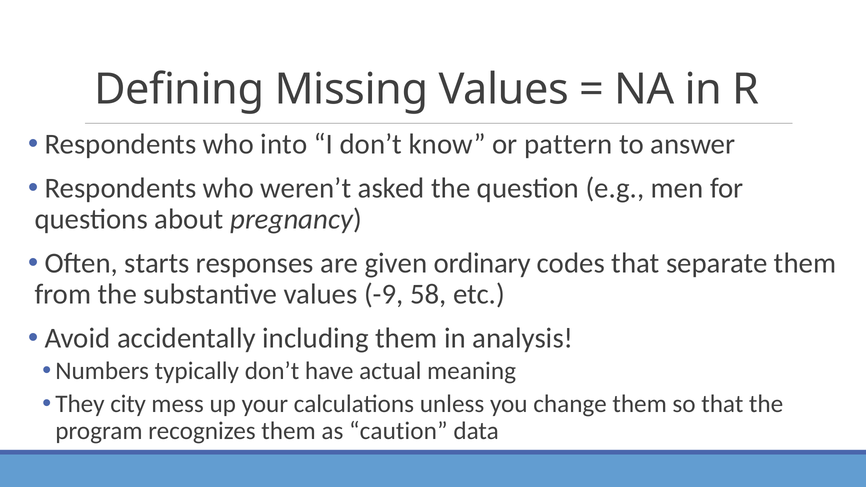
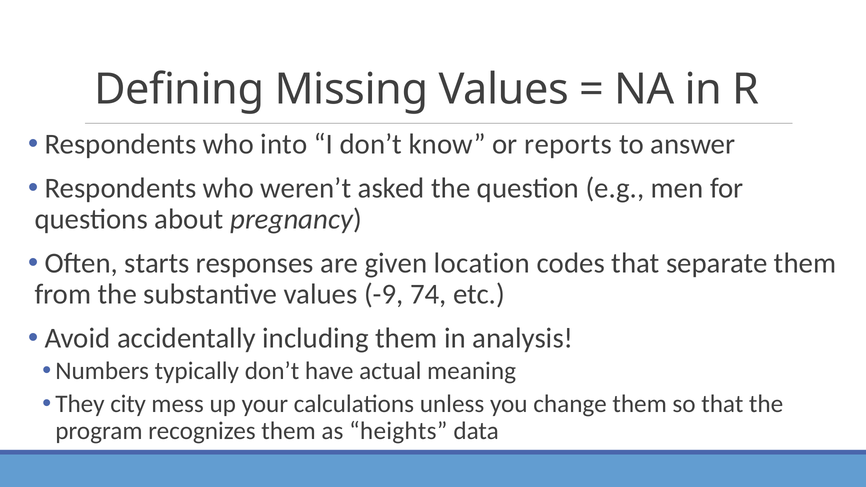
pattern: pattern -> reports
ordinary: ordinary -> location
58: 58 -> 74
caution: caution -> heights
